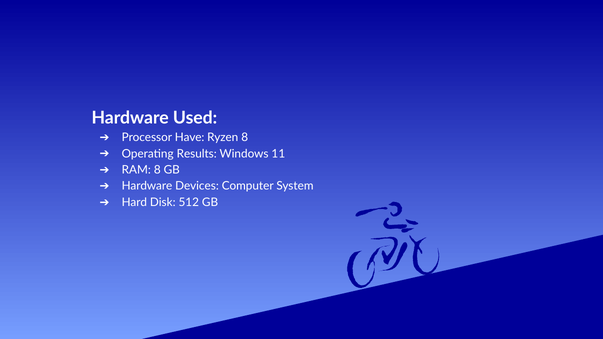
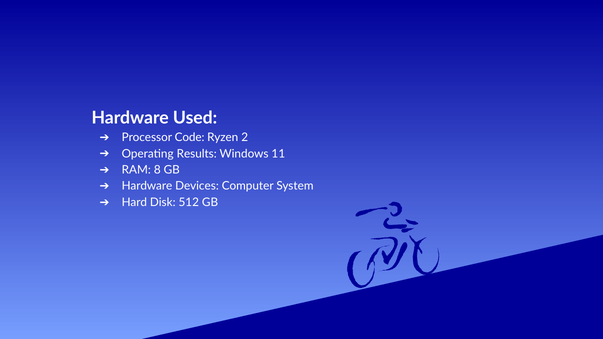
Have: Have -> Code
Ryzen 8: 8 -> 2
